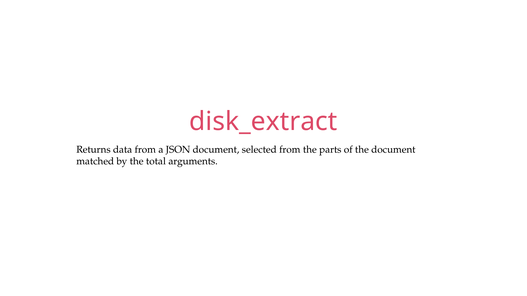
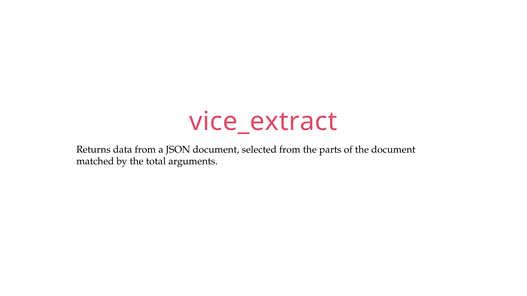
disk_extract: disk_extract -> vice_extract
